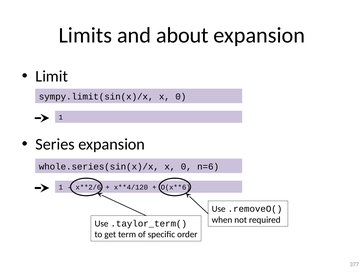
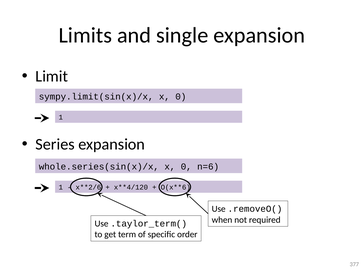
about: about -> single
